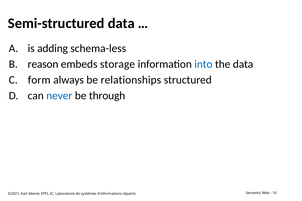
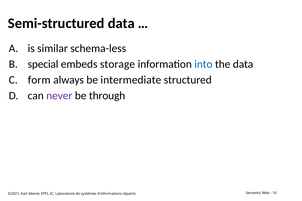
adding: adding -> similar
reason: reason -> special
relationships: relationships -> intermediate
never colour: blue -> purple
